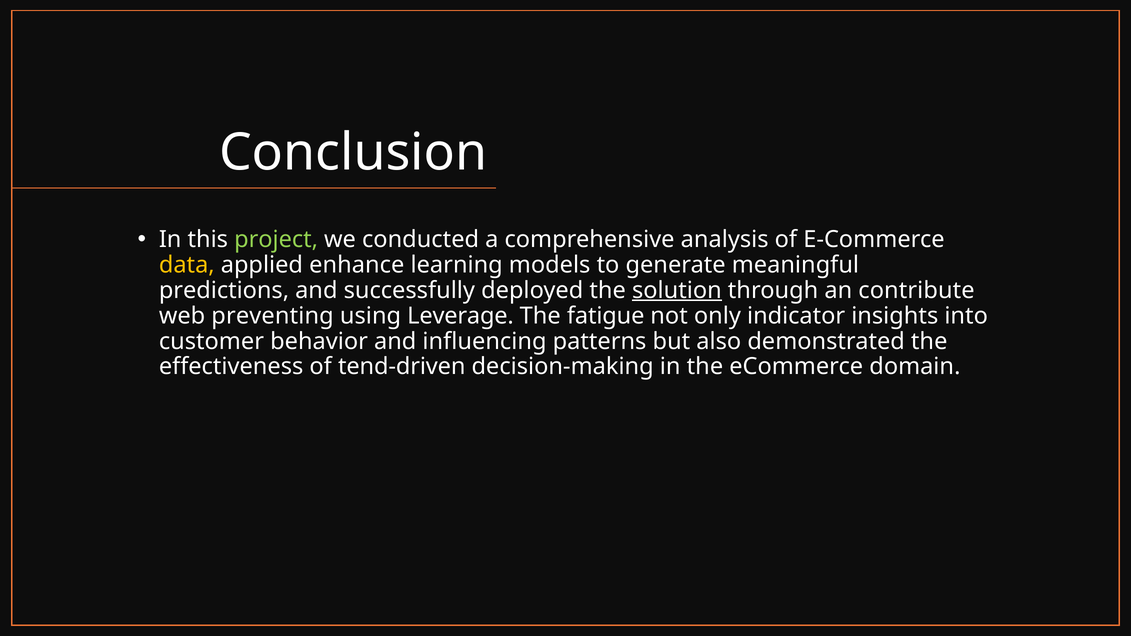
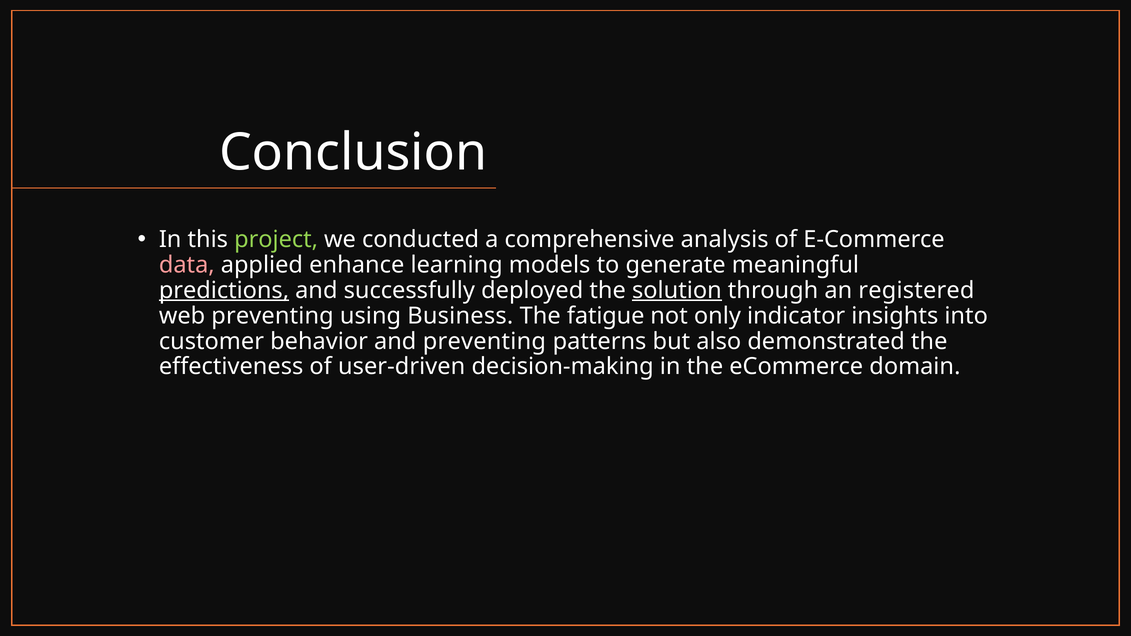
data colour: yellow -> pink
predictions underline: none -> present
contribute: contribute -> registered
Leverage: Leverage -> Business
and influencing: influencing -> preventing
tend-driven: tend-driven -> user-driven
